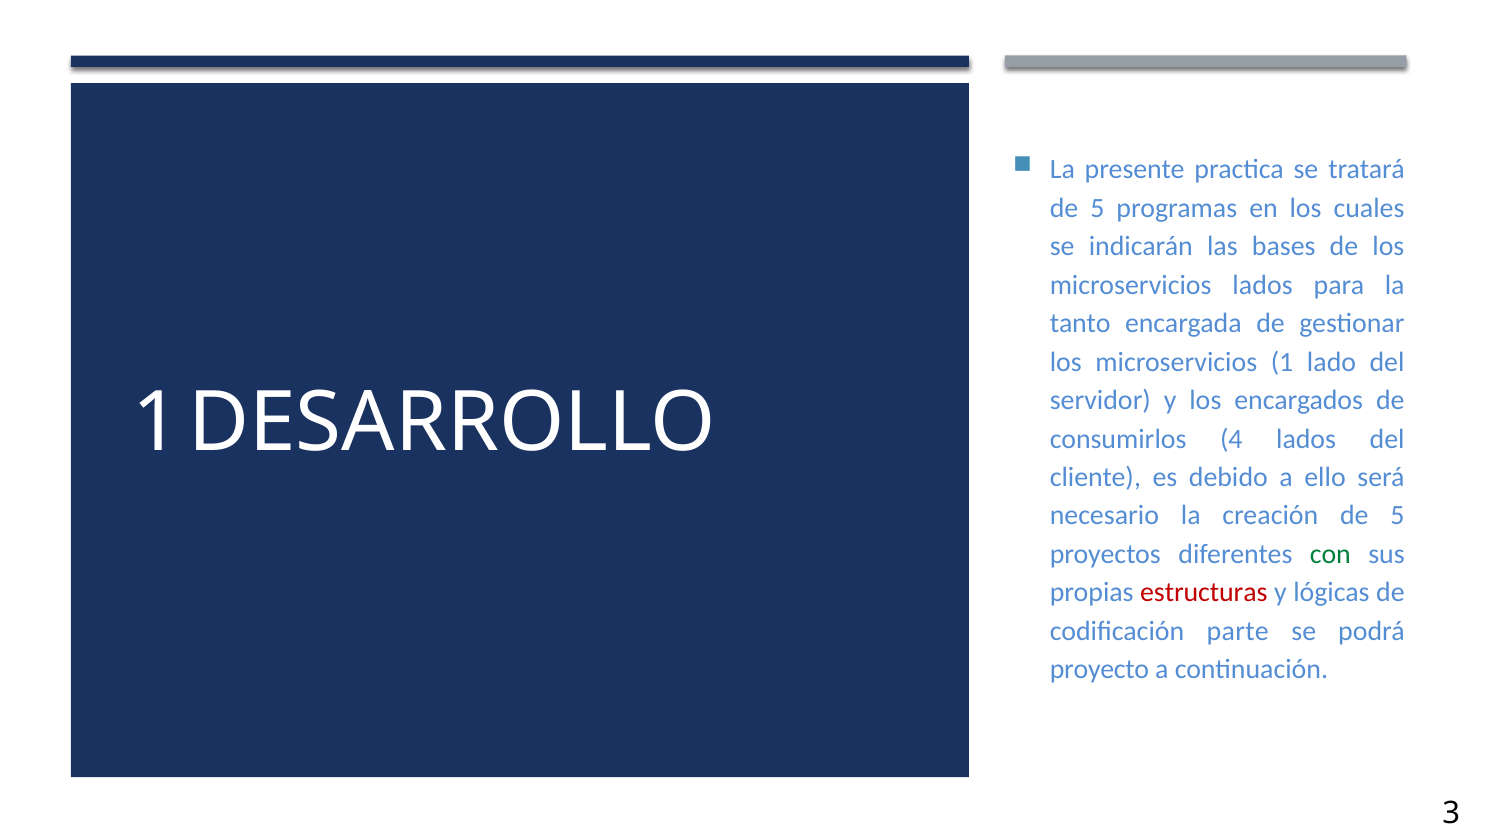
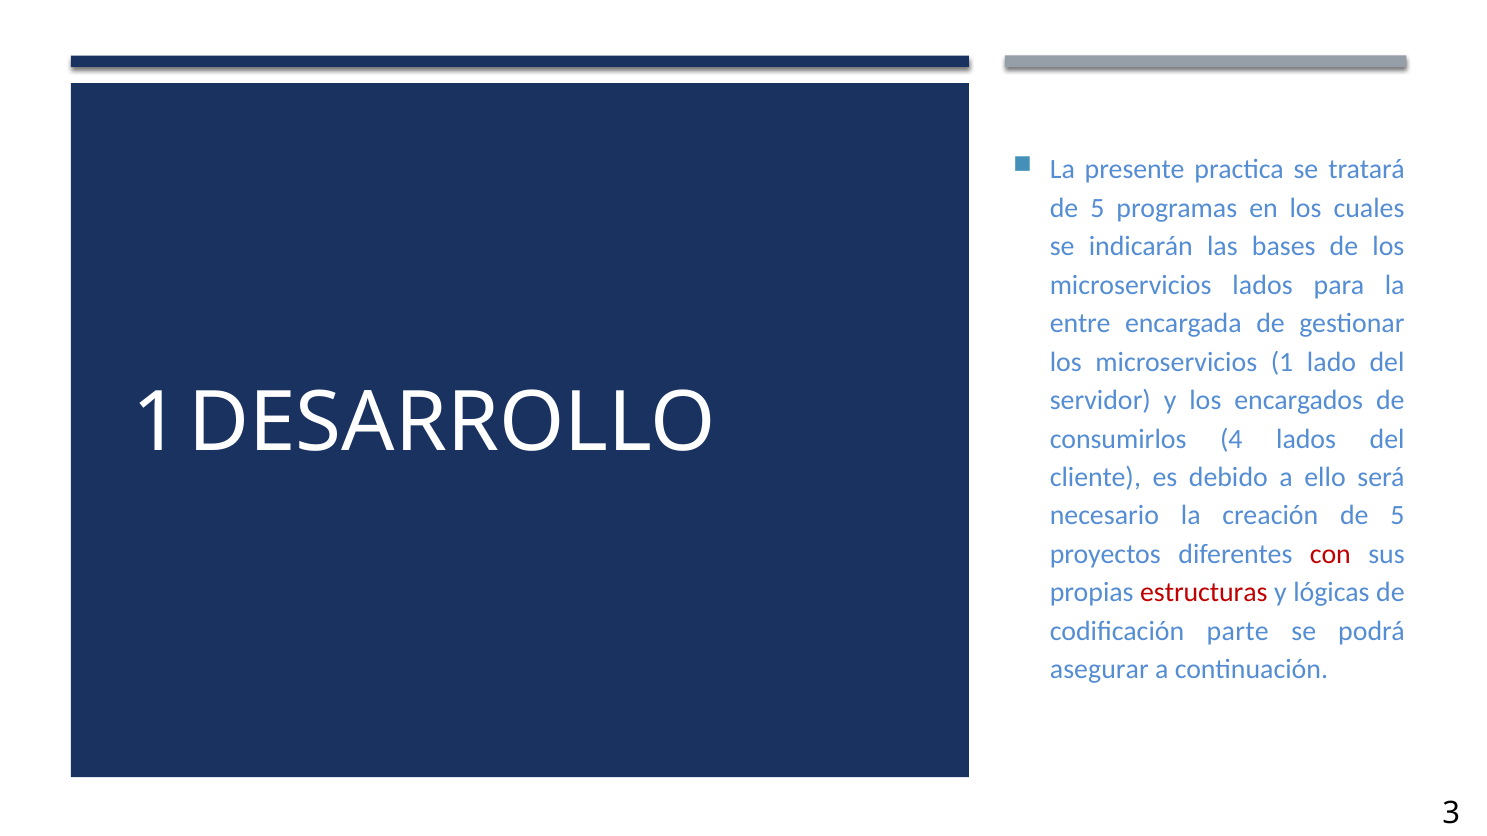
tanto: tanto -> entre
con colour: green -> red
proyecto: proyecto -> asegurar
